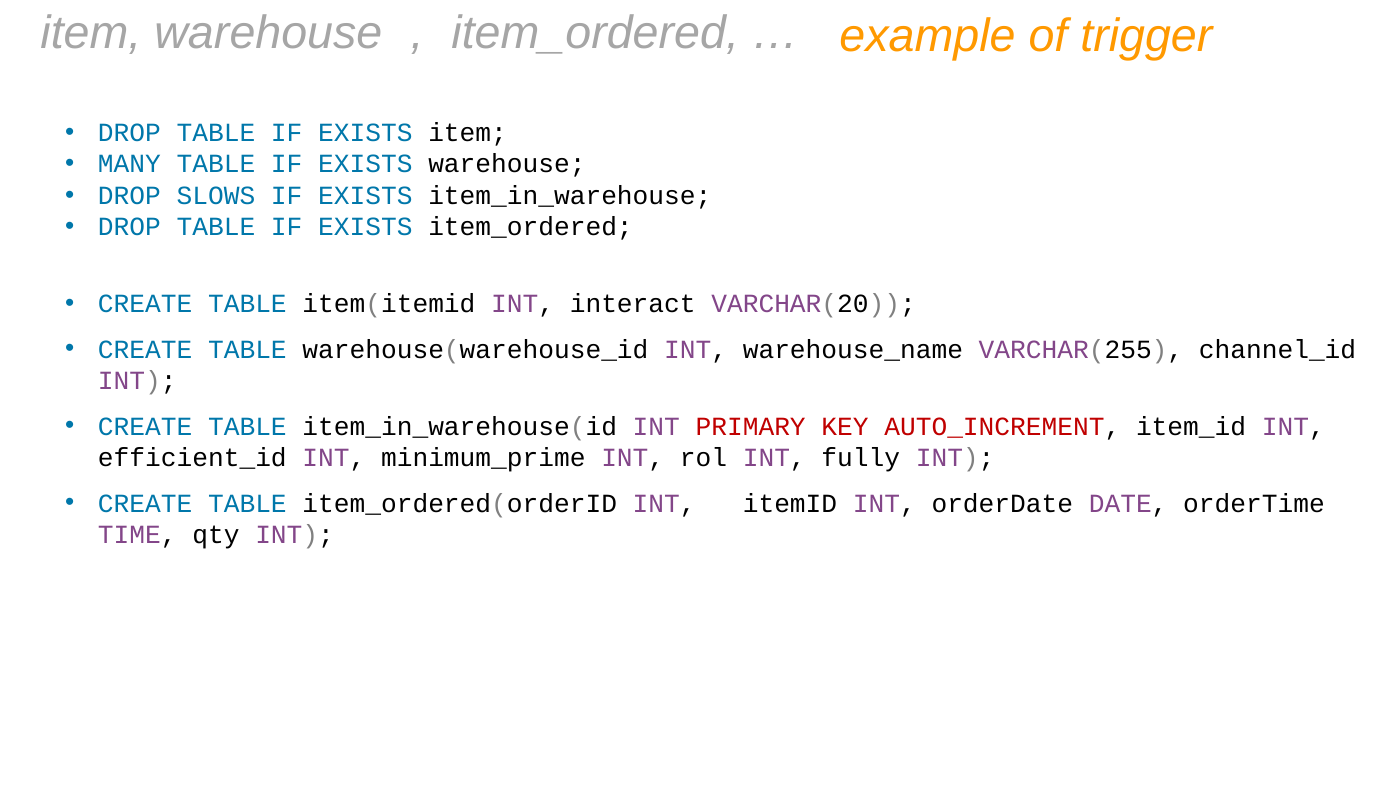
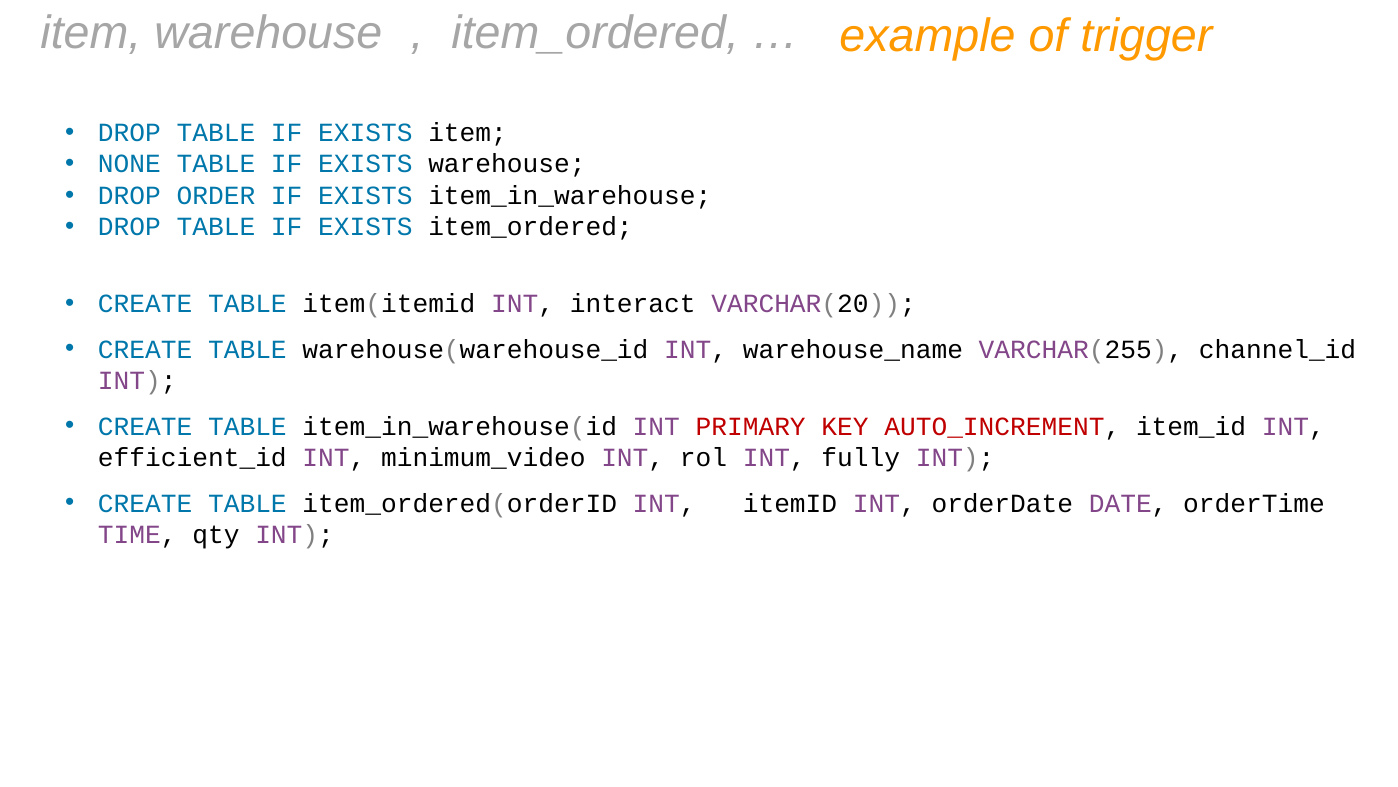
MANY: MANY -> NONE
SLOWS: SLOWS -> ORDER
minimum_prime: minimum_prime -> minimum_video
